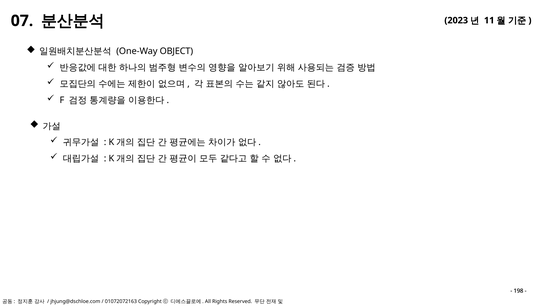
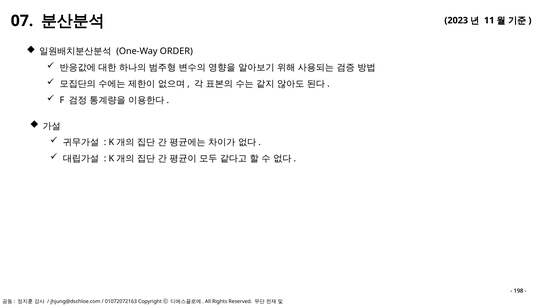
OBJECT: OBJECT -> ORDER
